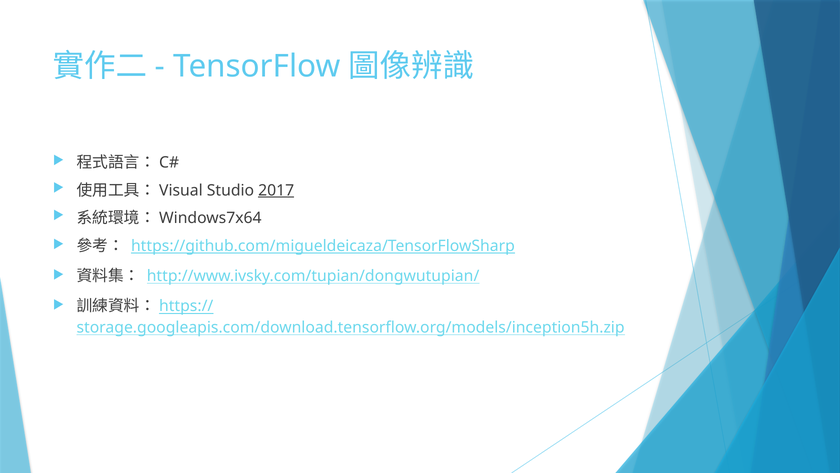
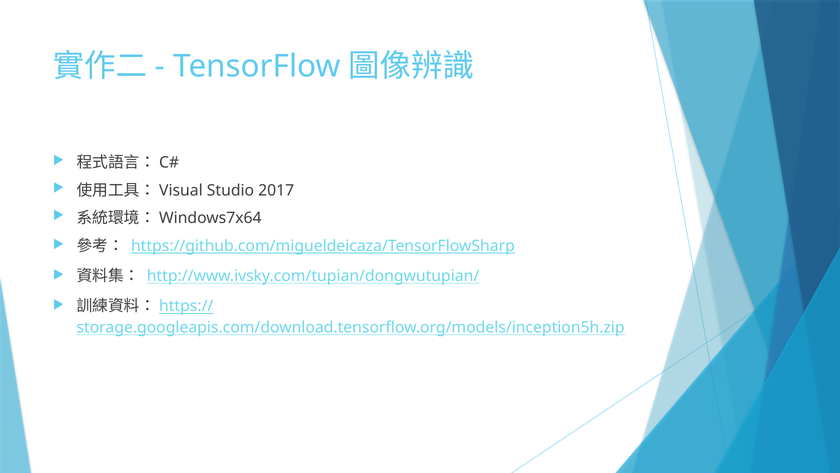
2017 underline: present -> none
